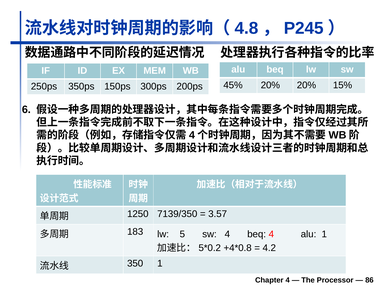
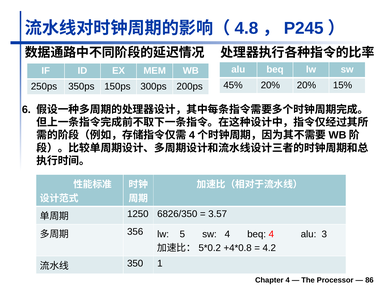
7139/350: 7139/350 -> 6826/350
183: 183 -> 356
alu 1: 1 -> 3
